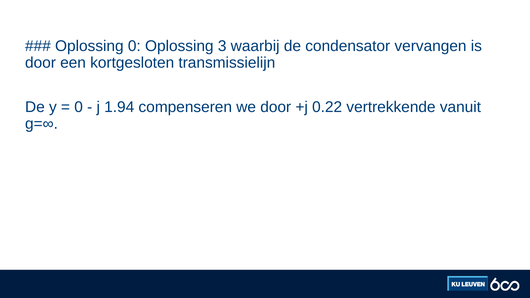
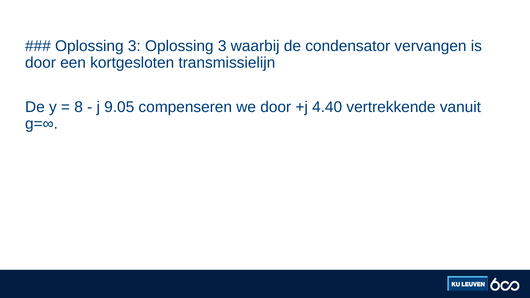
0 at (134, 46): 0 -> 3
0 at (79, 107): 0 -> 8
1.94: 1.94 -> 9.05
0.22: 0.22 -> 4.40
